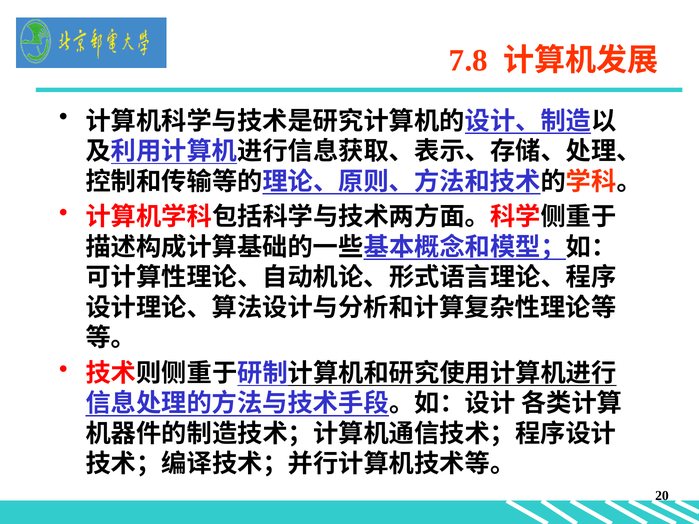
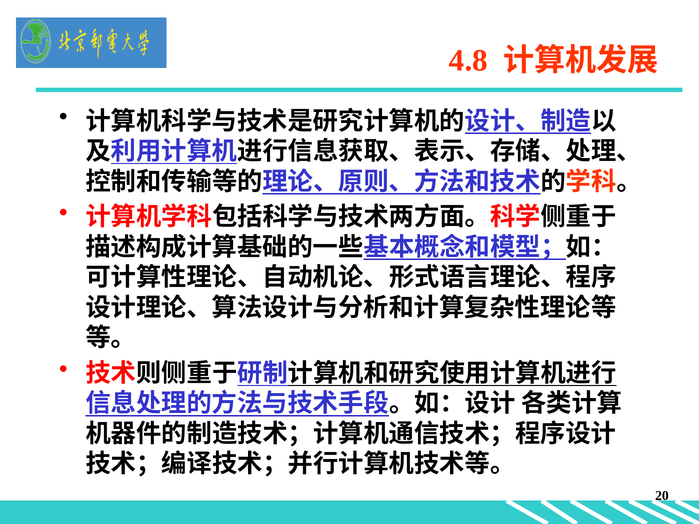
7.8: 7.8 -> 4.8
